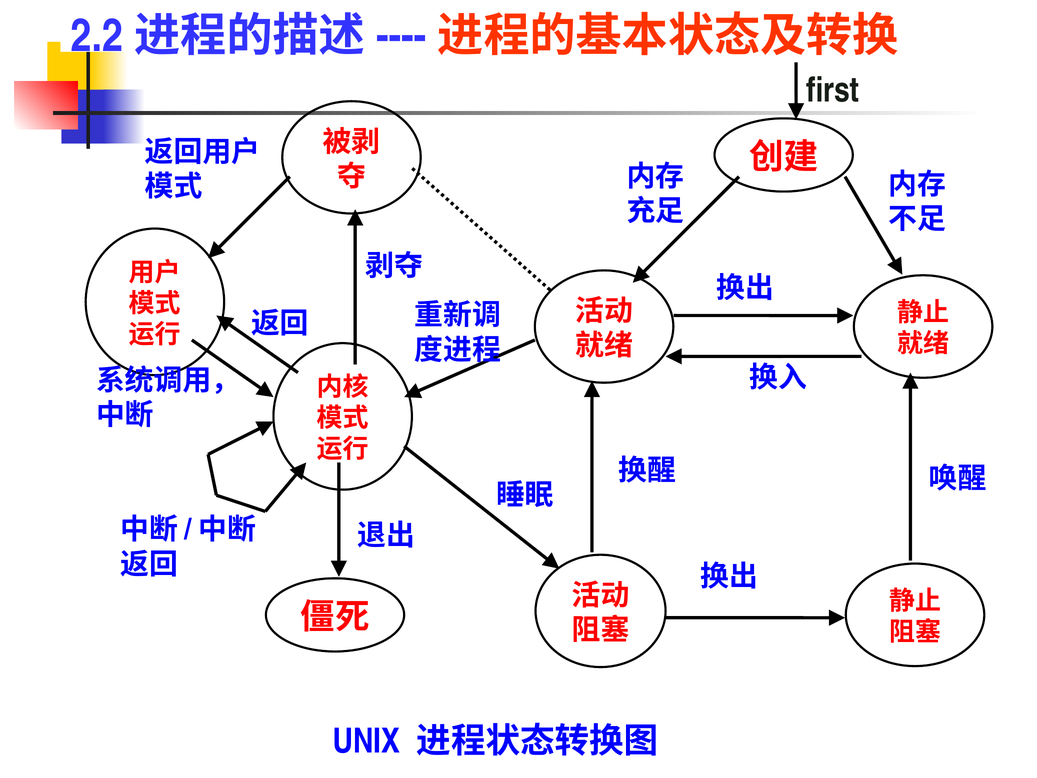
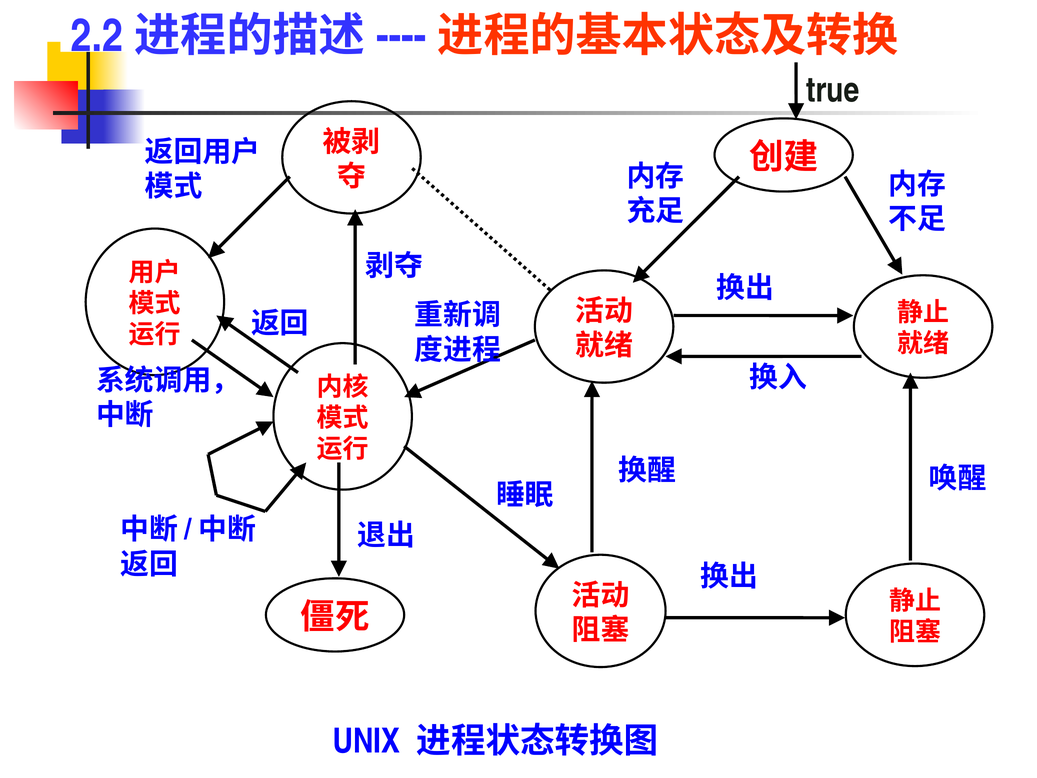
first: first -> true
